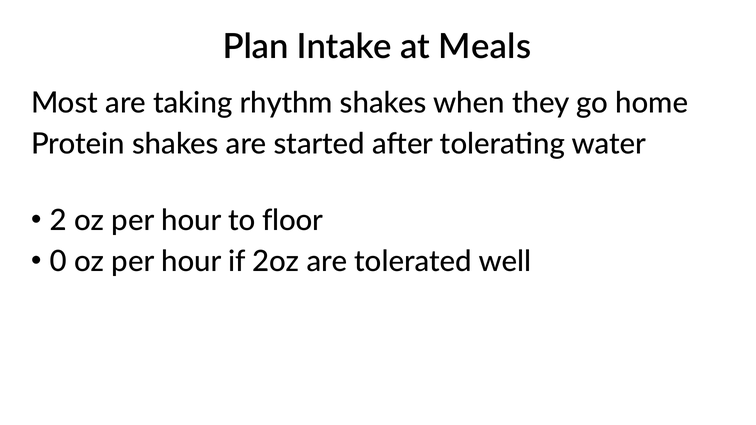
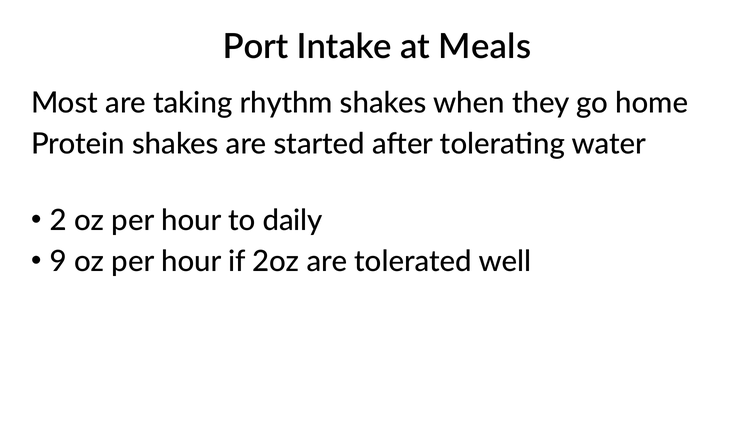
Plan: Plan -> Port
floor: floor -> daily
0: 0 -> 9
